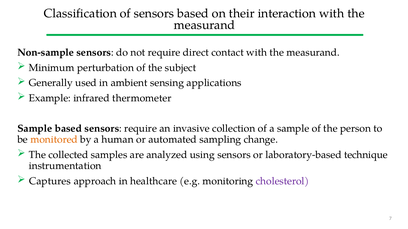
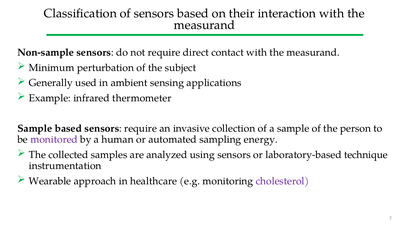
monitored colour: orange -> purple
change: change -> energy
Captures: Captures -> Wearable
